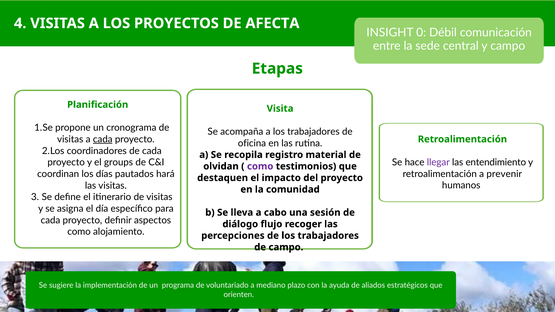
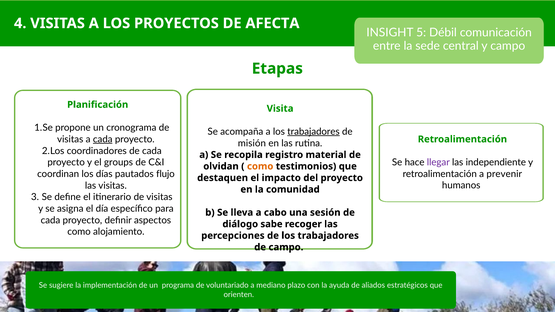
0: 0 -> 5
trabajadores at (313, 132) underline: none -> present
oficina: oficina -> misión
entendimiento: entendimiento -> independiente
como at (260, 166) colour: purple -> orange
hará: hará -> flujo
flujo: flujo -> sabe
